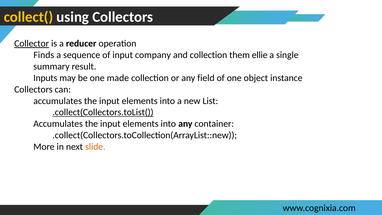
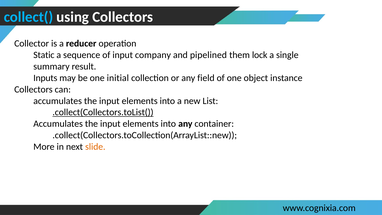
collect( colour: yellow -> light blue
Collector underline: present -> none
Finds: Finds -> Static
and collection: collection -> pipelined
ellie: ellie -> lock
made: made -> initial
